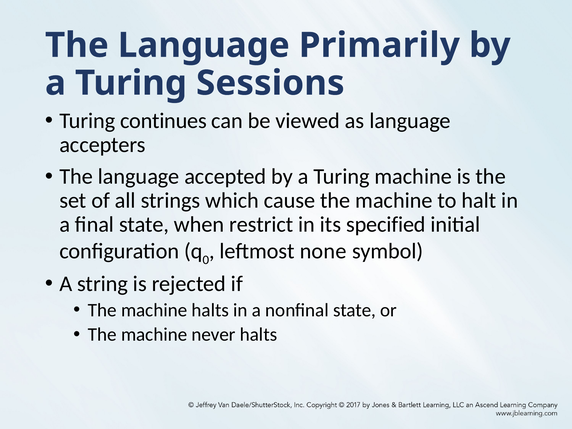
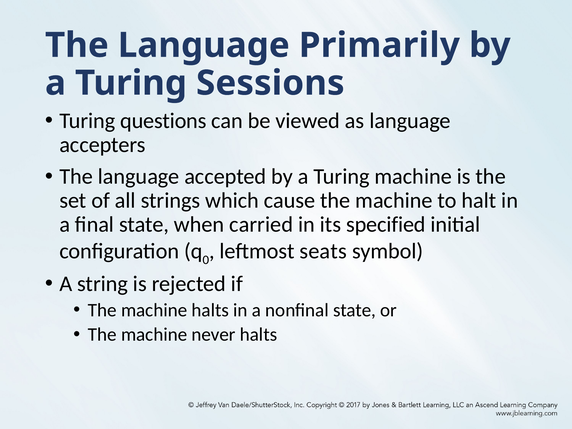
continues: continues -> questions
restrict: restrict -> carried
none: none -> seats
